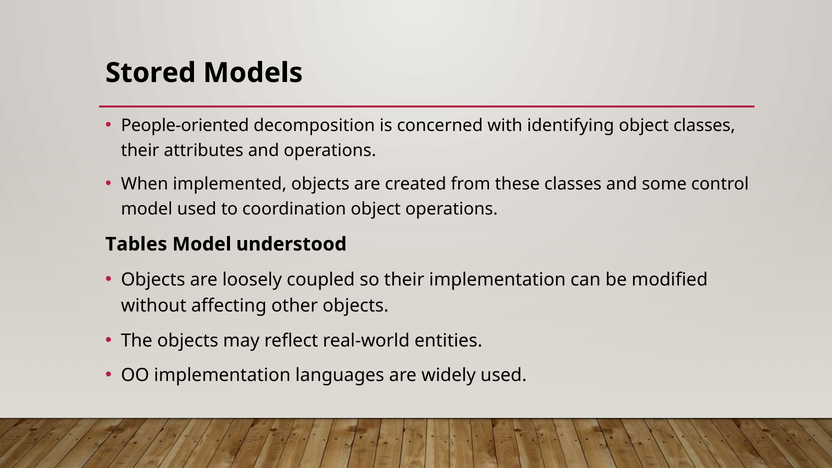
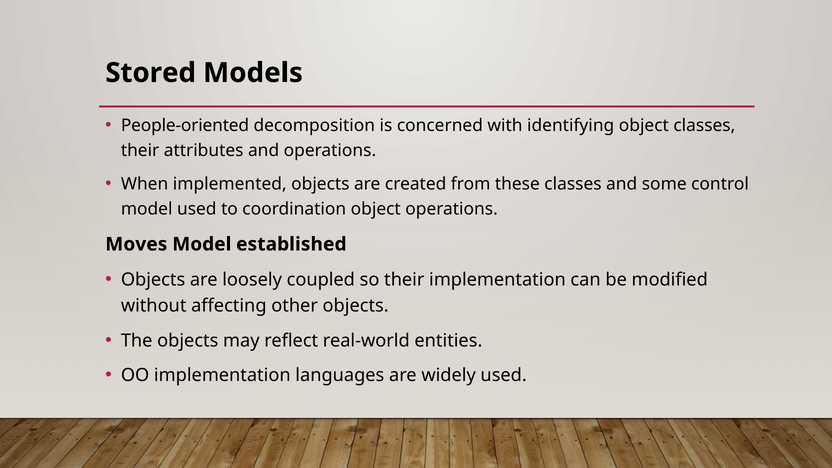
Tables: Tables -> Moves
understood: understood -> established
